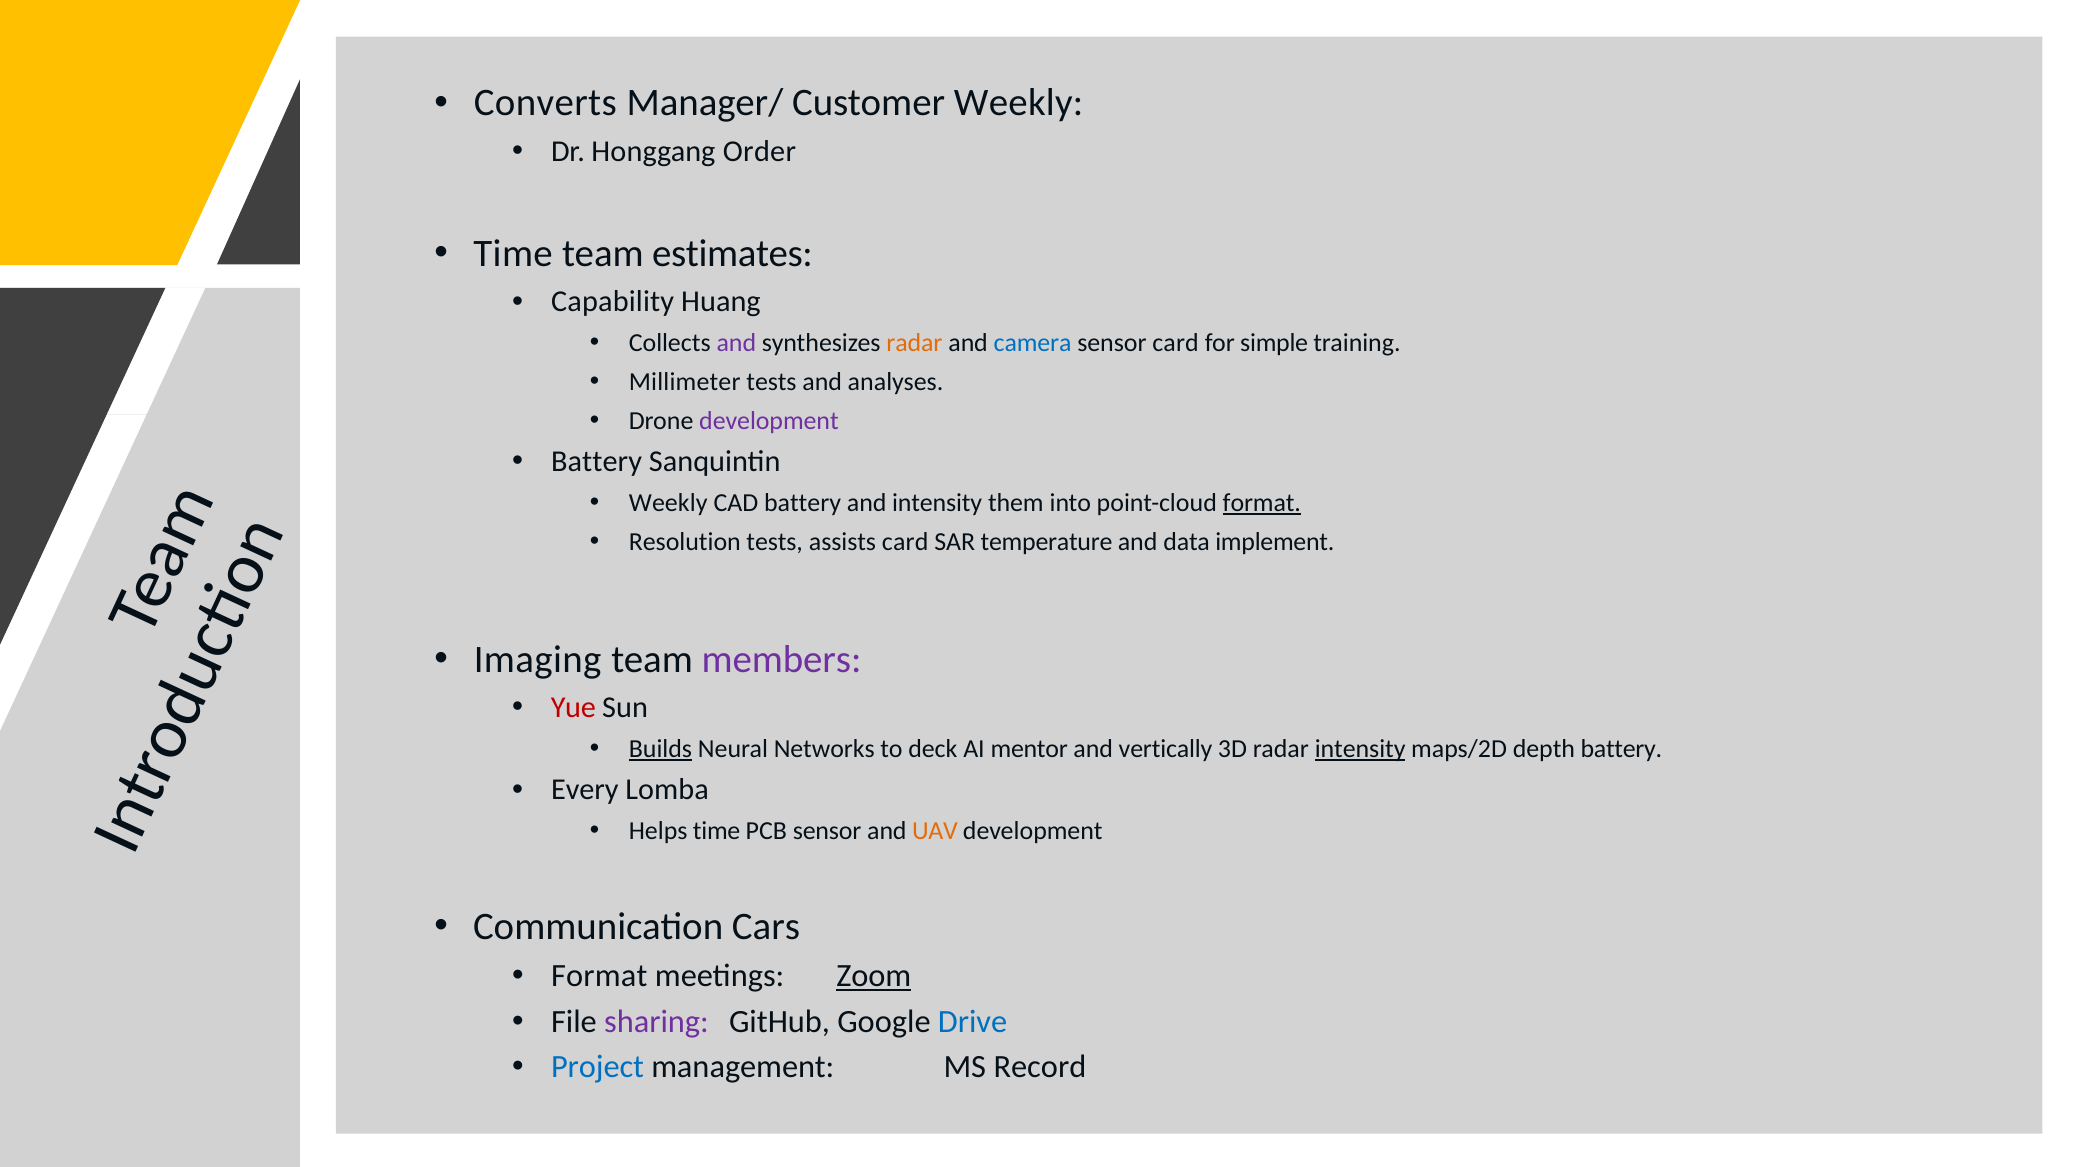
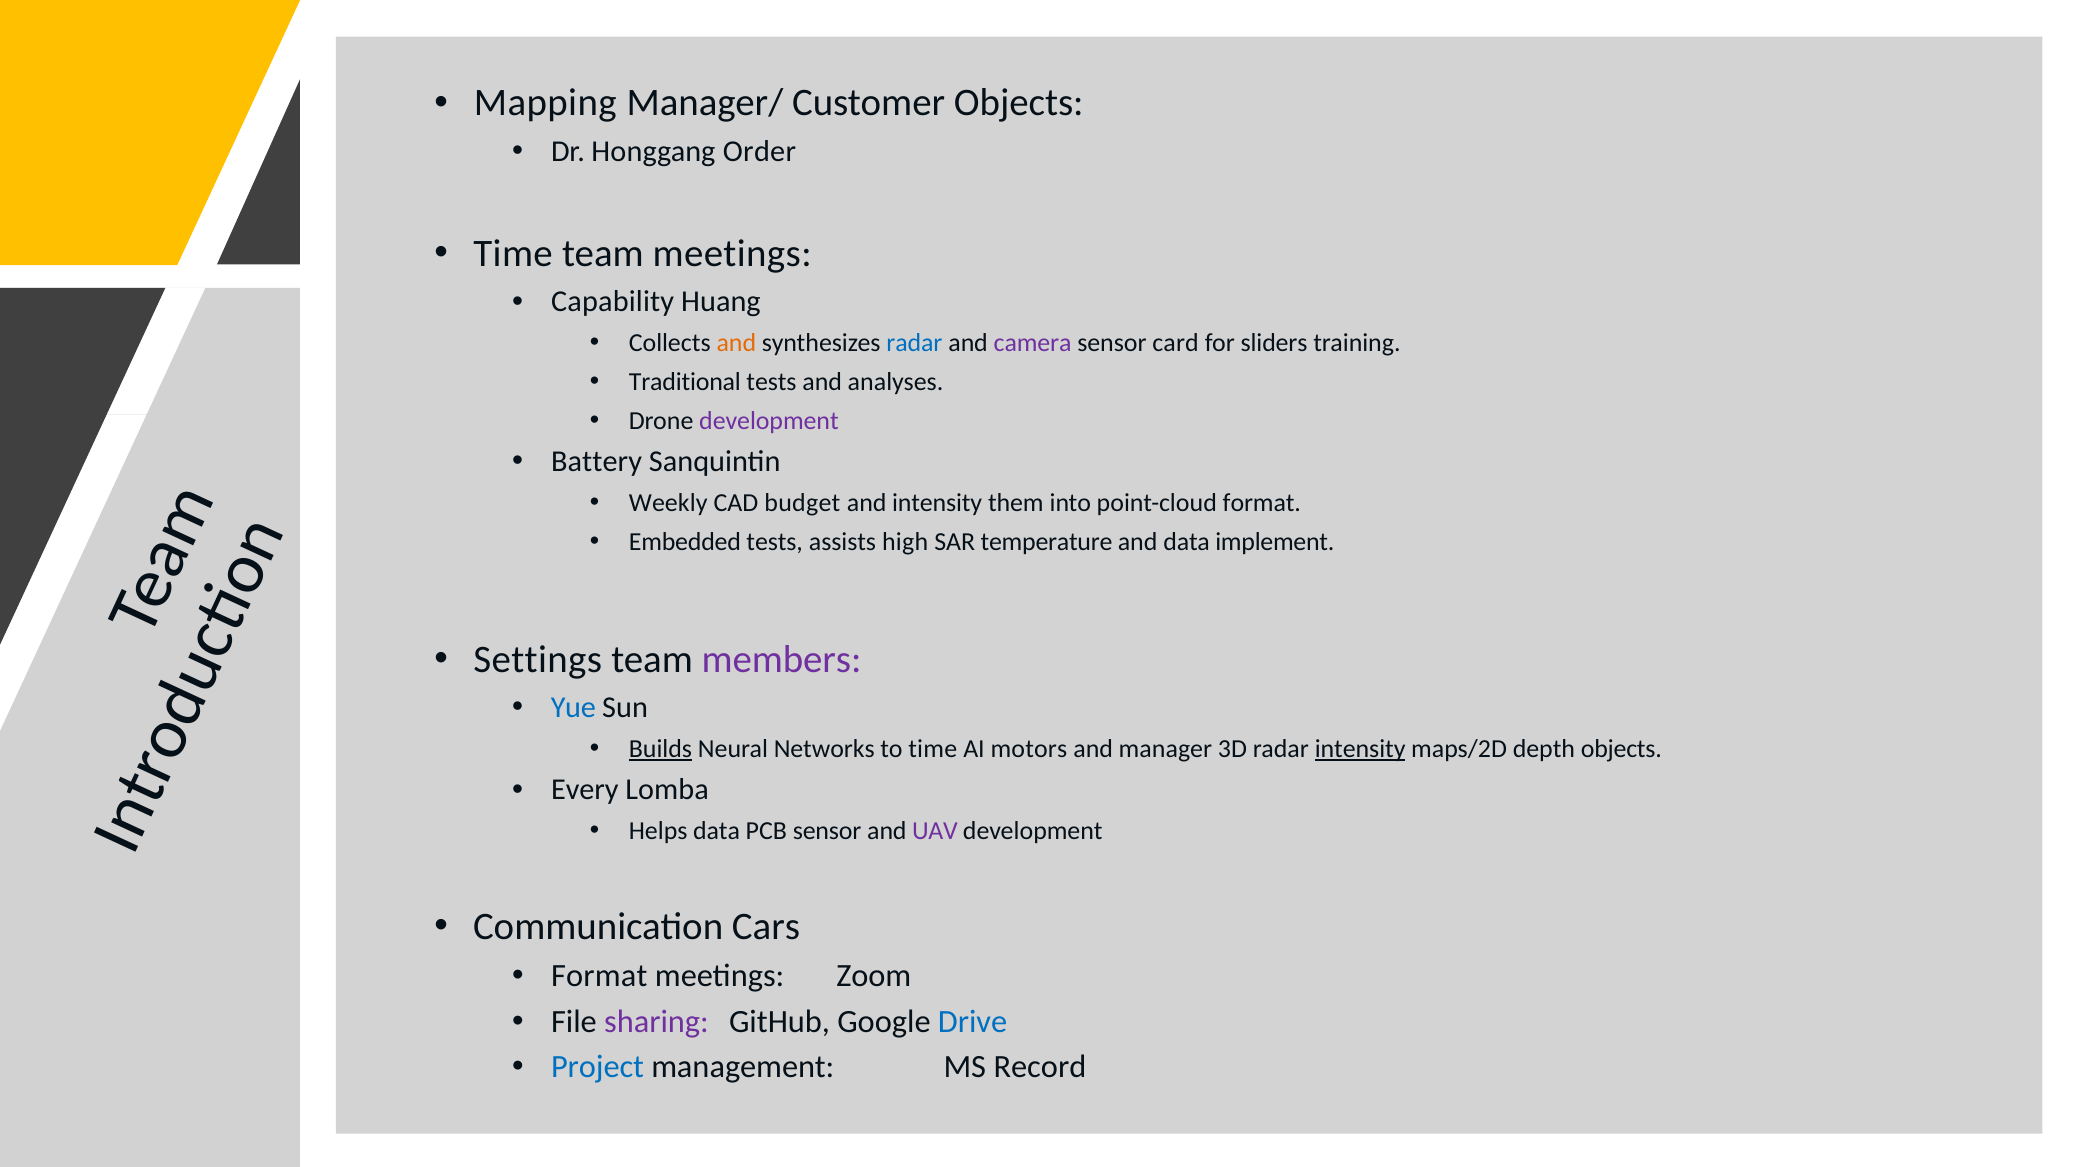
Converts: Converts -> Mapping
Customer Weekly: Weekly -> Objects
team estimates: estimates -> meetings
and at (736, 343) colour: purple -> orange
radar at (914, 343) colour: orange -> blue
camera colour: blue -> purple
simple: simple -> sliders
Millimeter: Millimeter -> Traditional
CAD battery: battery -> budget
format at (1262, 503) underline: present -> none
Resolution: Resolution -> Embedded
assists card: card -> high
Imaging: Imaging -> Settings
Yue colour: red -> blue
to deck: deck -> time
mentor: mentor -> motors
vertically: vertically -> manager
depth battery: battery -> objects
Helps time: time -> data
UAV colour: orange -> purple
Zoom underline: present -> none
